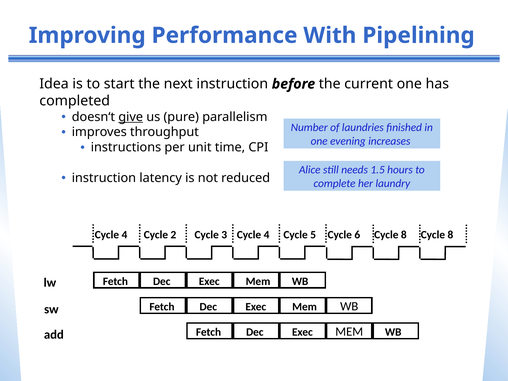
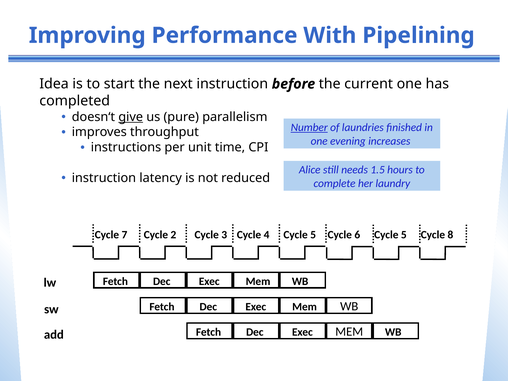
Number underline: none -> present
4 at (124, 235): 4 -> 7
8 at (404, 235): 8 -> 5
